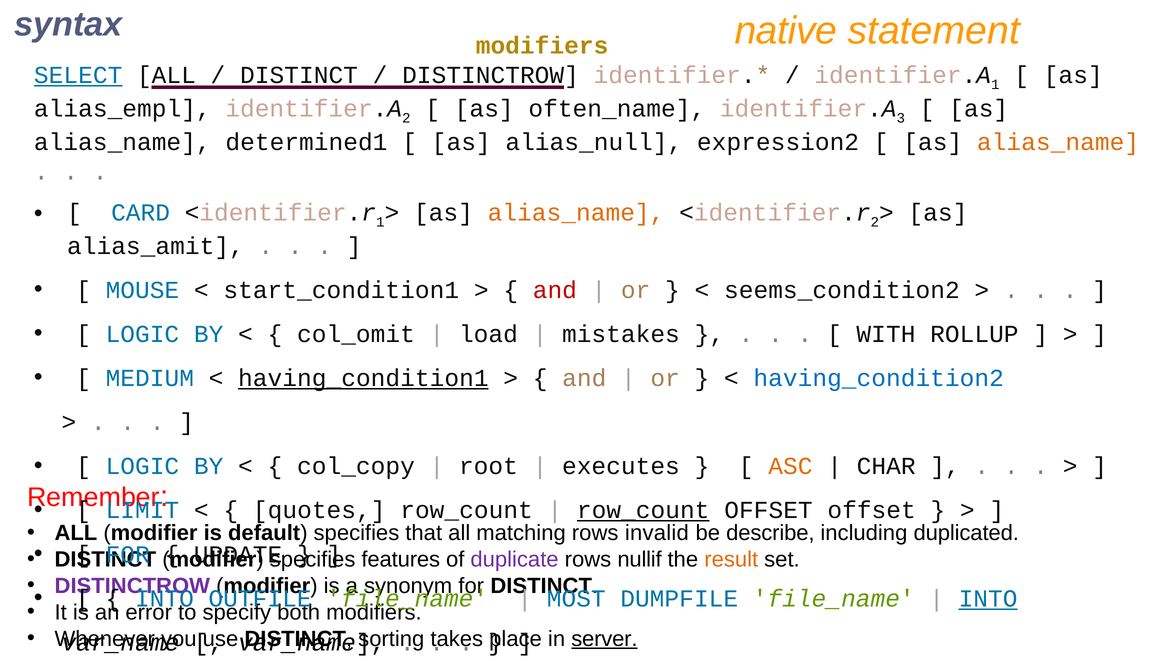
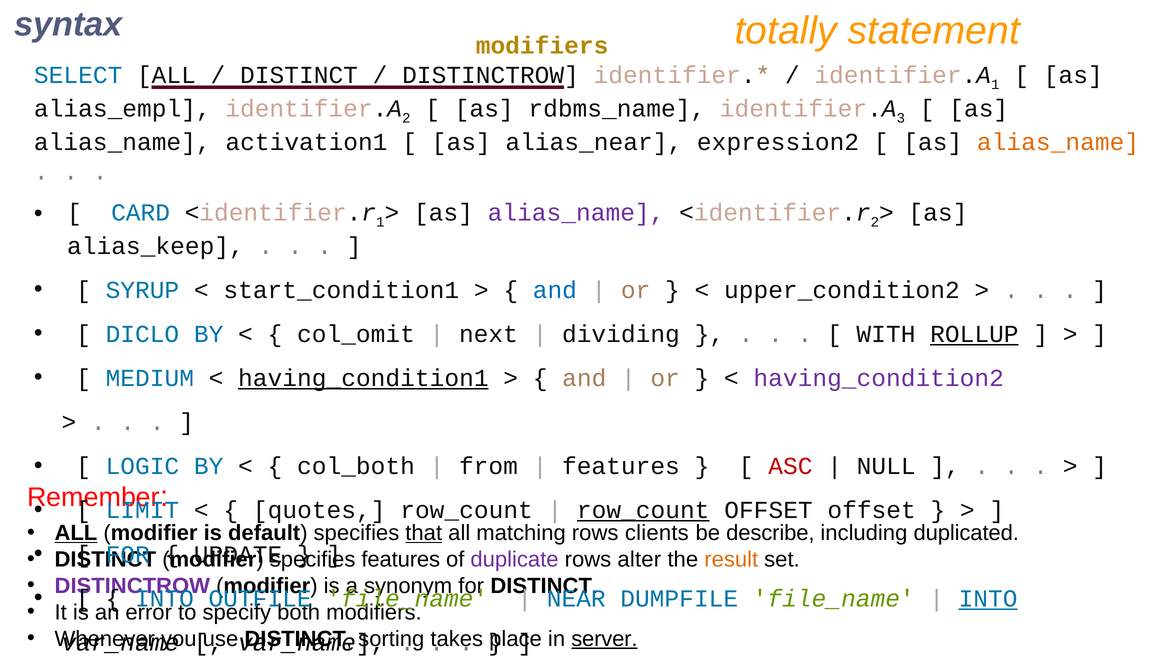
native: native -> totally
SELECT underline: present -> none
often_name: often_name -> rdbms_name
determined1: determined1 -> activation1
alias_null: alias_null -> alias_near
alias_name at (576, 213) colour: orange -> purple
alias_amit: alias_amit -> alias_keep
MOUSE: MOUSE -> SYRUP
and at (555, 290) colour: red -> blue
seems_condition2: seems_condition2 -> upper_condition2
LOGIC at (142, 334): LOGIC -> DICLO
load: load -> next
mistakes: mistakes -> dividing
ROLLUP underline: none -> present
having_condition2 colour: blue -> purple
col_copy: col_copy -> col_both
root: root -> from
executes at (621, 467): executes -> features
ASC colour: orange -> red
CHAR: CHAR -> NULL
ALL at (76, 533) underline: none -> present
that underline: none -> present
invalid: invalid -> clients
nullif: nullif -> alter
MOST: MOST -> NEAR
